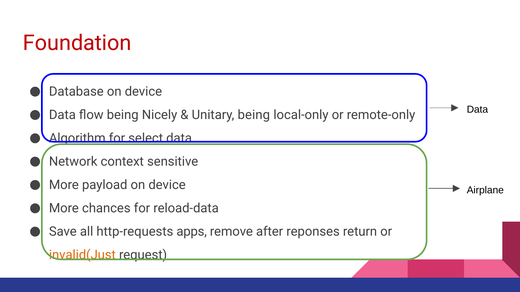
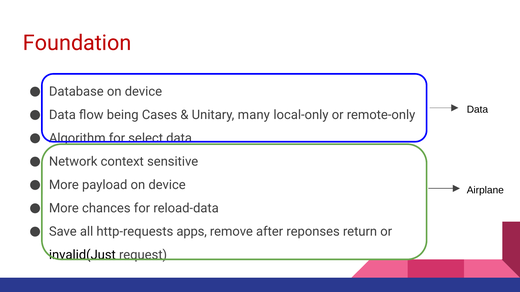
Nicely: Nicely -> Cases
Unitary being: being -> many
invalid(Just colour: orange -> black
